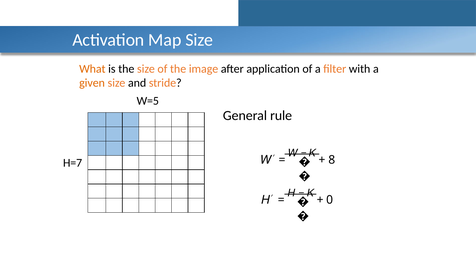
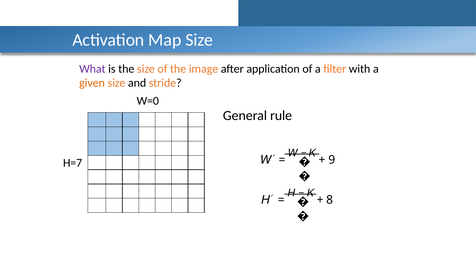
What colour: orange -> purple
W=5: W=5 -> W=0
8: 8 -> 9
0: 0 -> 8
